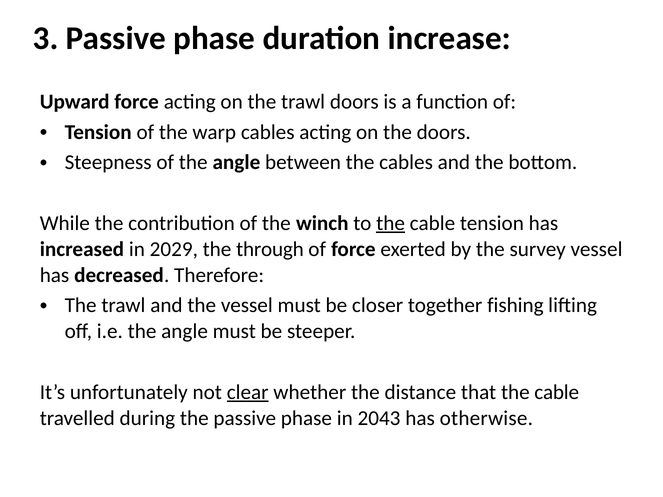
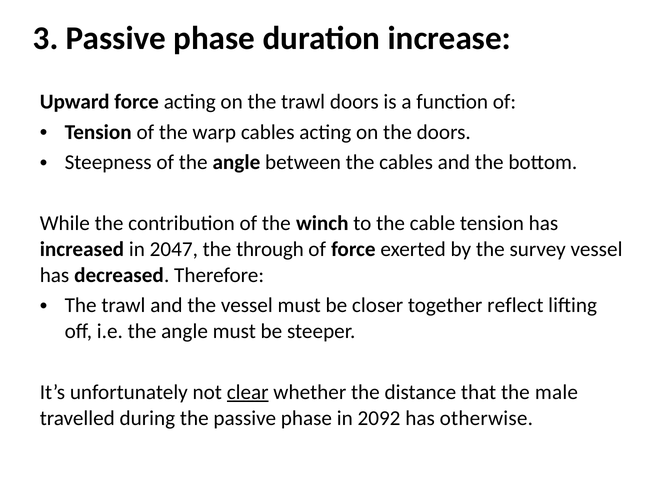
the at (391, 223) underline: present -> none
2029: 2029 -> 2047
fishing: fishing -> reflect
that the cable: cable -> male
2043: 2043 -> 2092
